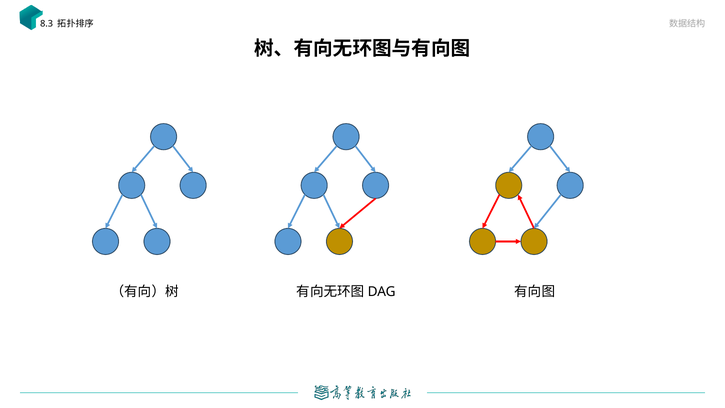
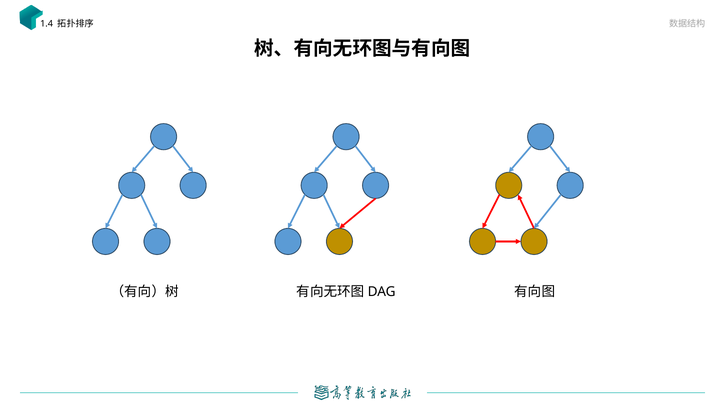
8.3: 8.3 -> 1.4
